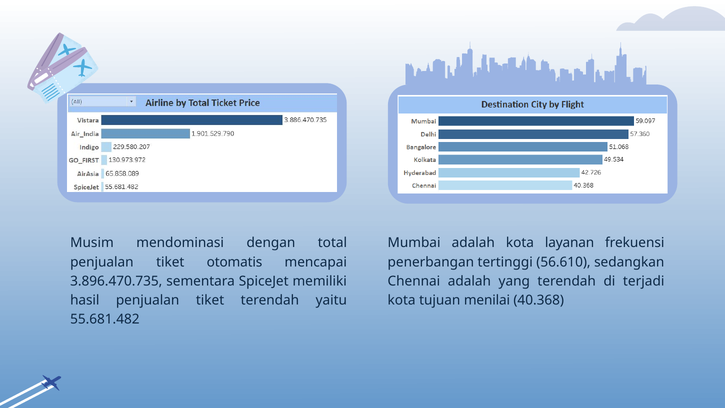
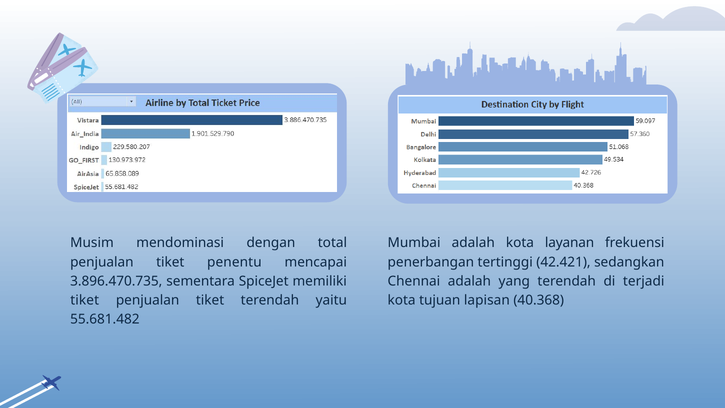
otomatis: otomatis -> penentu
56.610: 56.610 -> 42.421
hasil at (85, 300): hasil -> tiket
menilai: menilai -> lapisan
